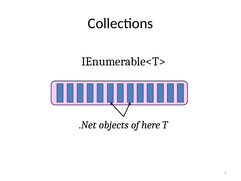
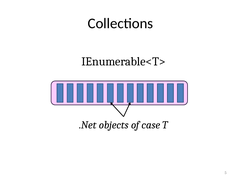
here: here -> case
